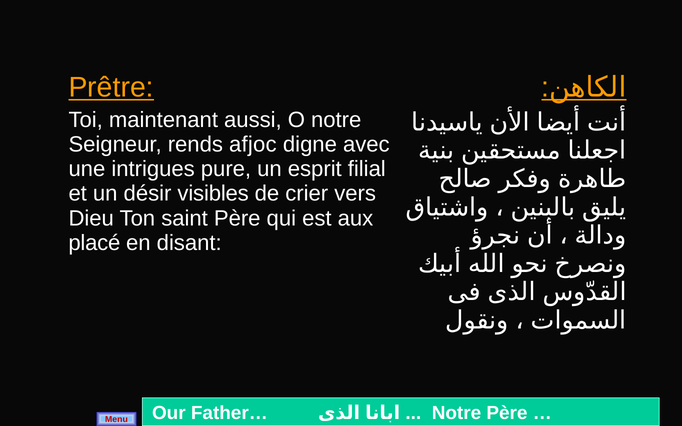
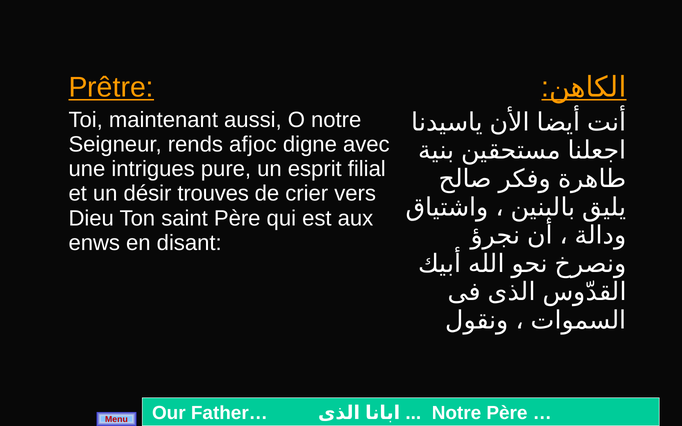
visibles: visibles -> trouves
placé: placé -> enws
